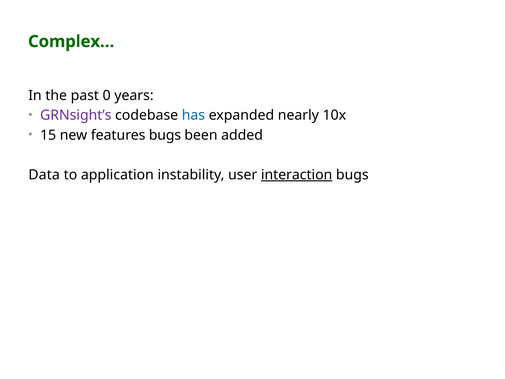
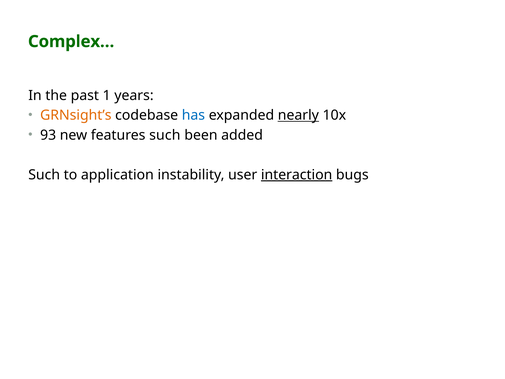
0: 0 -> 1
GRNsight’s colour: purple -> orange
nearly underline: none -> present
15: 15 -> 93
features bugs: bugs -> such
Data at (44, 175): Data -> Such
